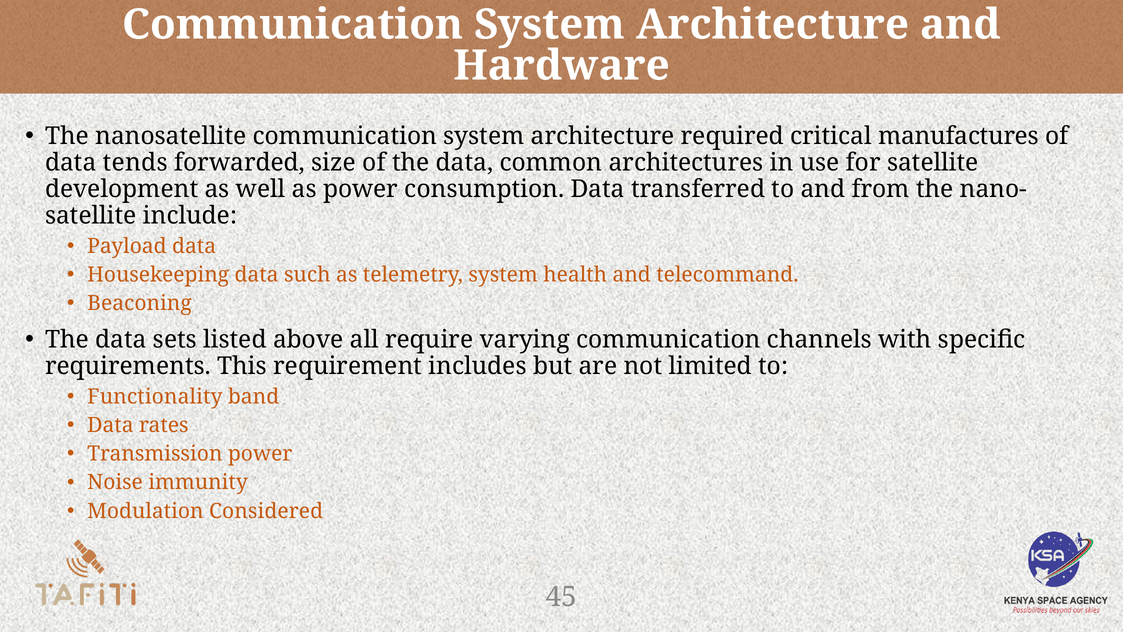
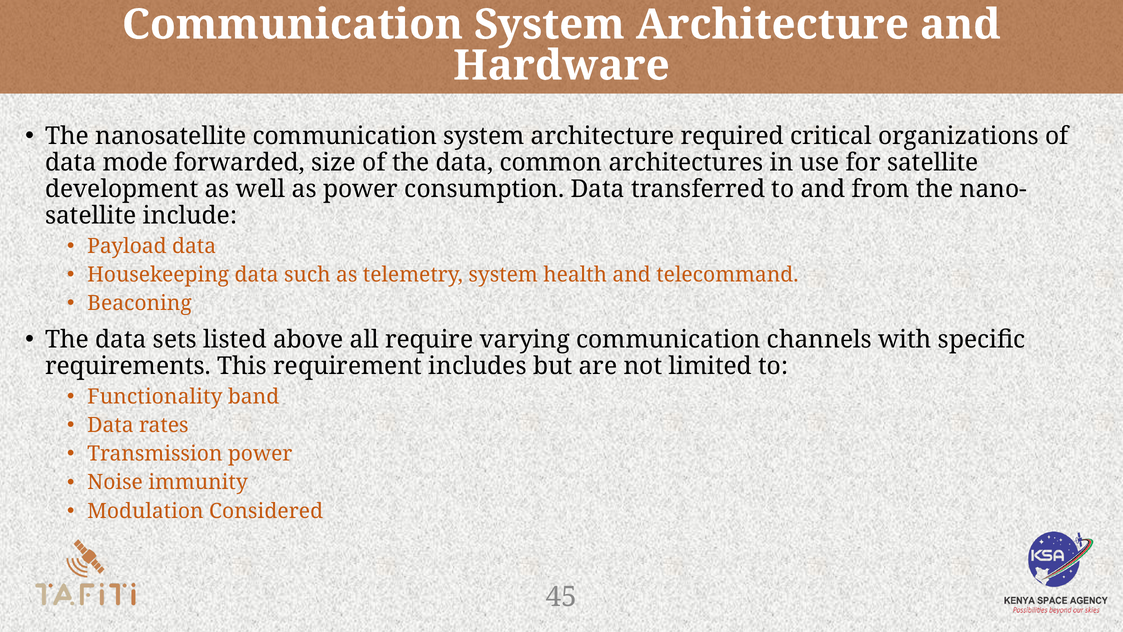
manufactures: manufactures -> organizations
tends: tends -> mode
